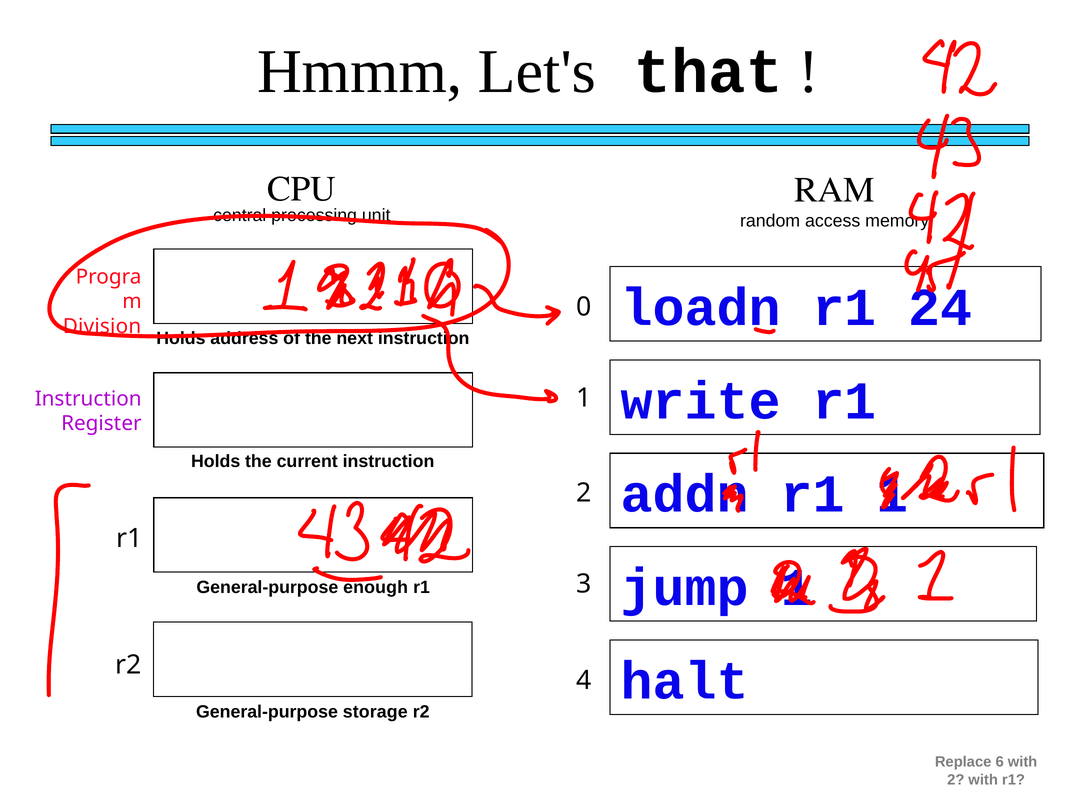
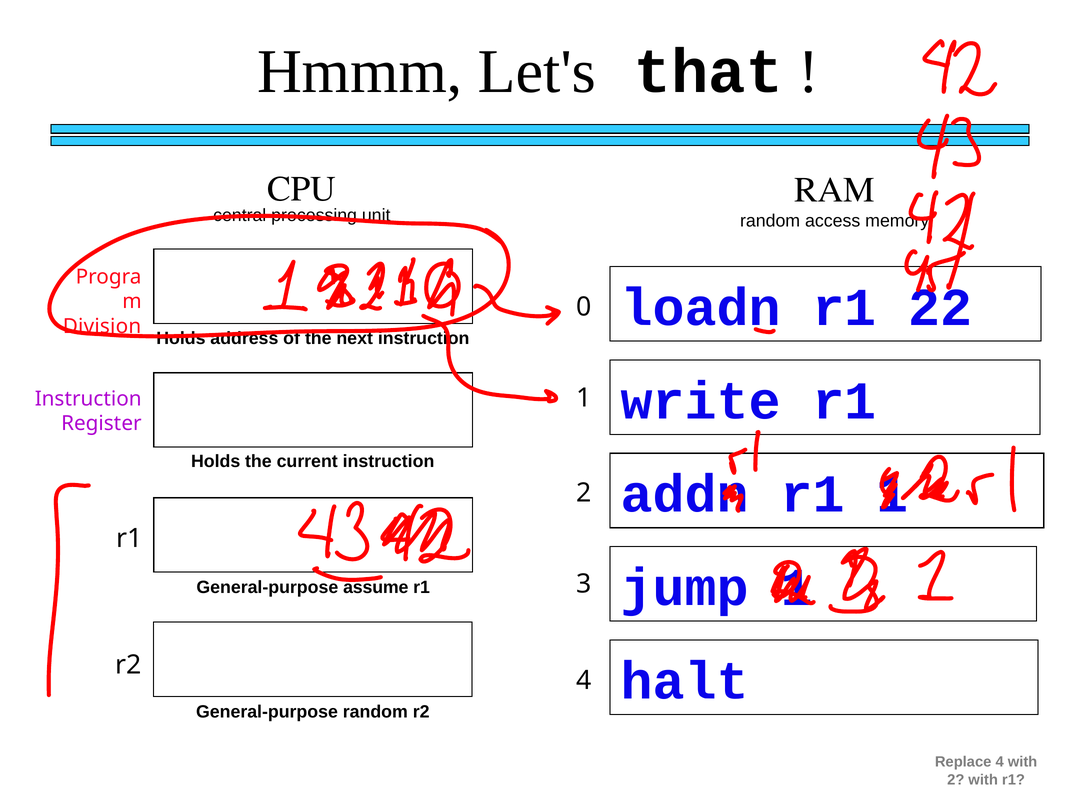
24: 24 -> 22
enough: enough -> assume
General-purpose storage: storage -> random
Replace 6: 6 -> 4
